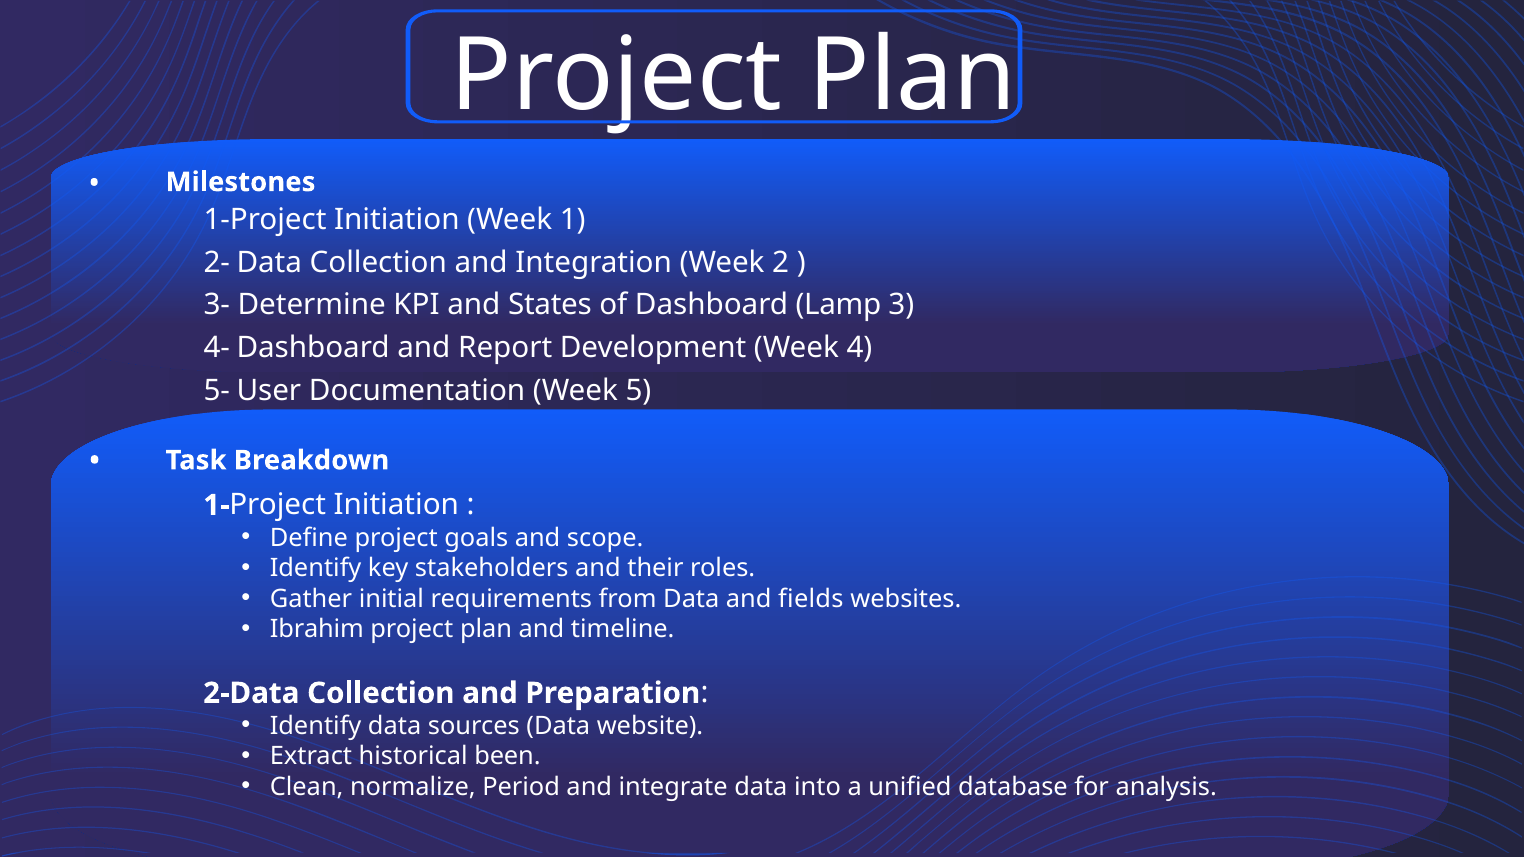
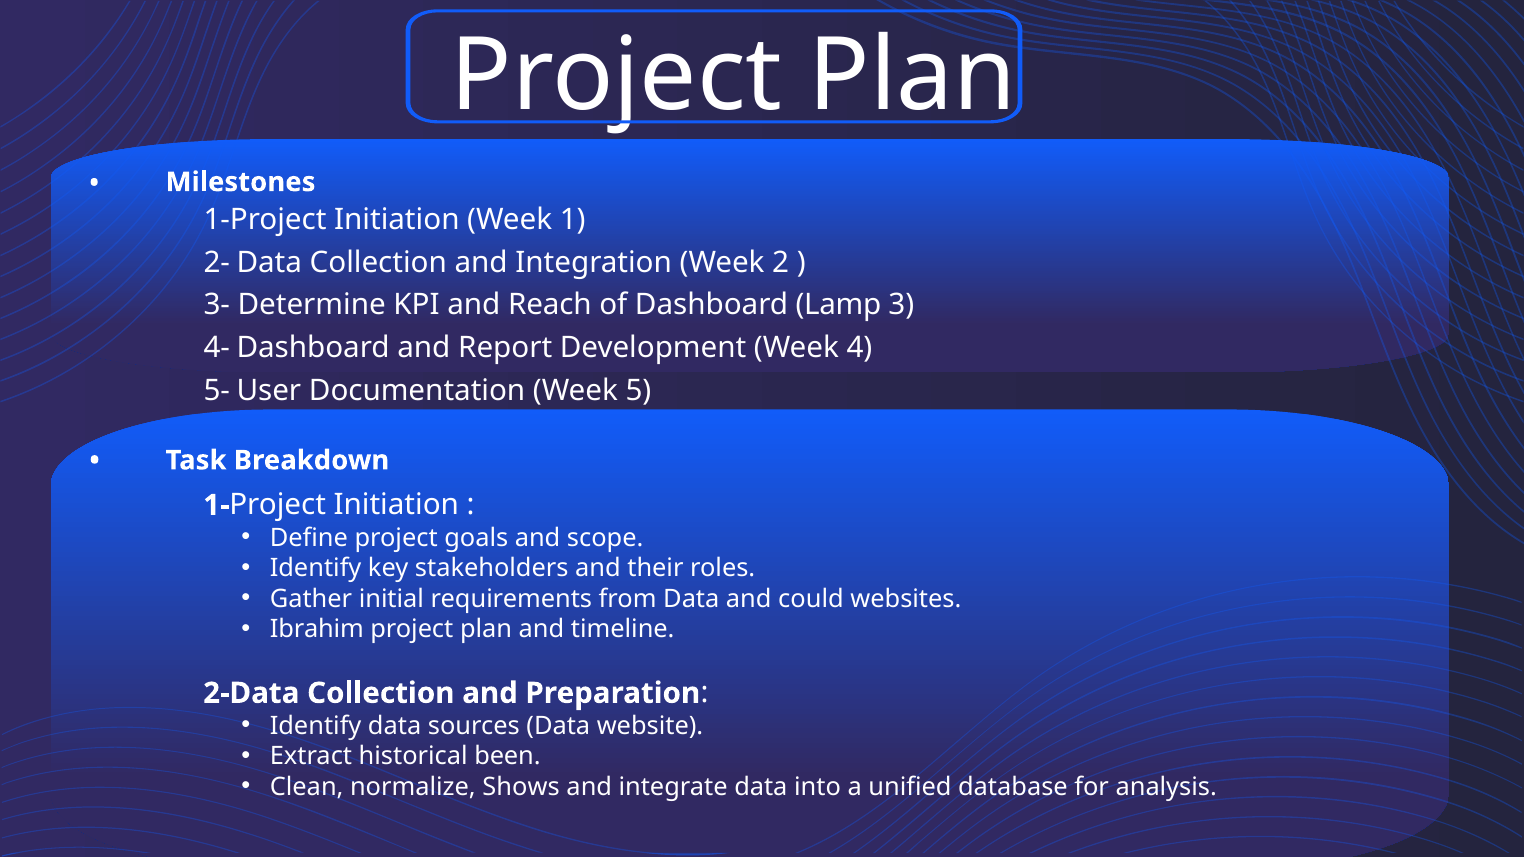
States: States -> Reach
fields: fields -> could
Period: Period -> Shows
